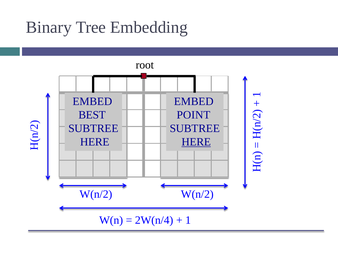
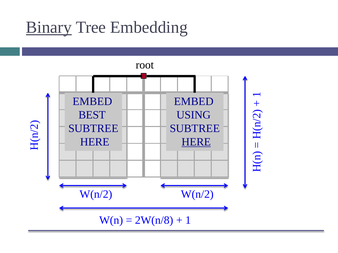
Binary underline: none -> present
POINT: POINT -> USING
2W(n/4: 2W(n/4 -> 2W(n/8
